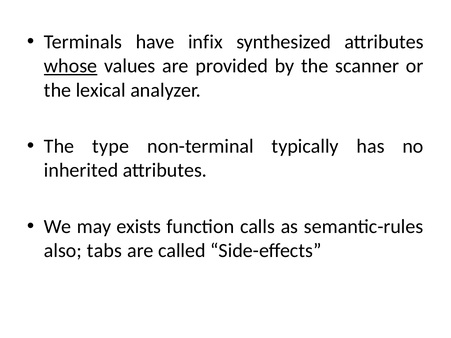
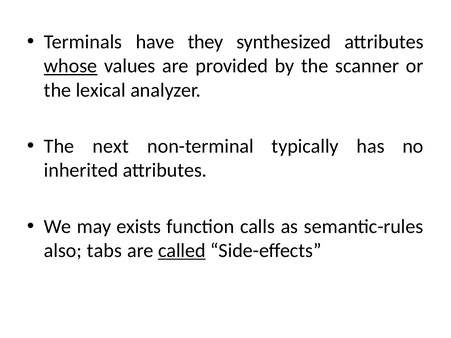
infix: infix -> they
type: type -> next
called underline: none -> present
